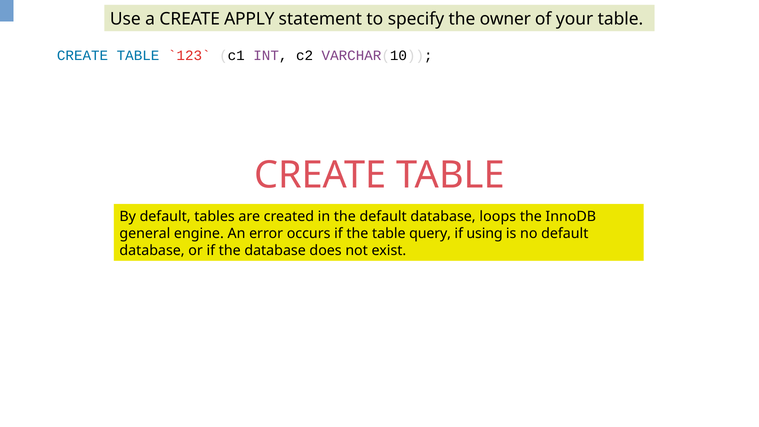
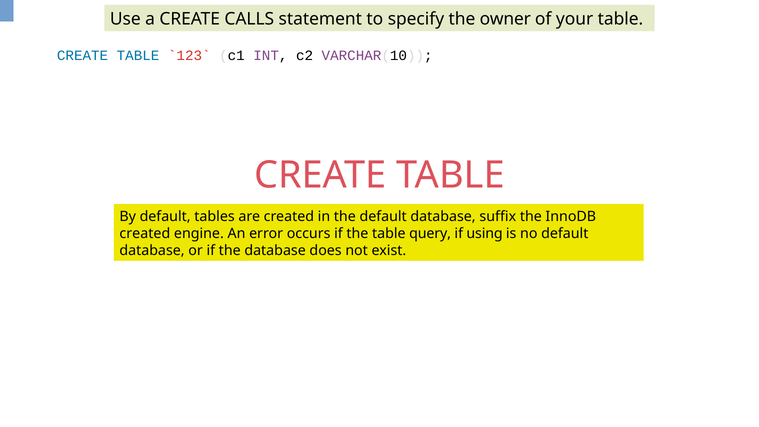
APPLY: APPLY -> CALLS
loops: loops -> suffix
general at (145, 233): general -> created
